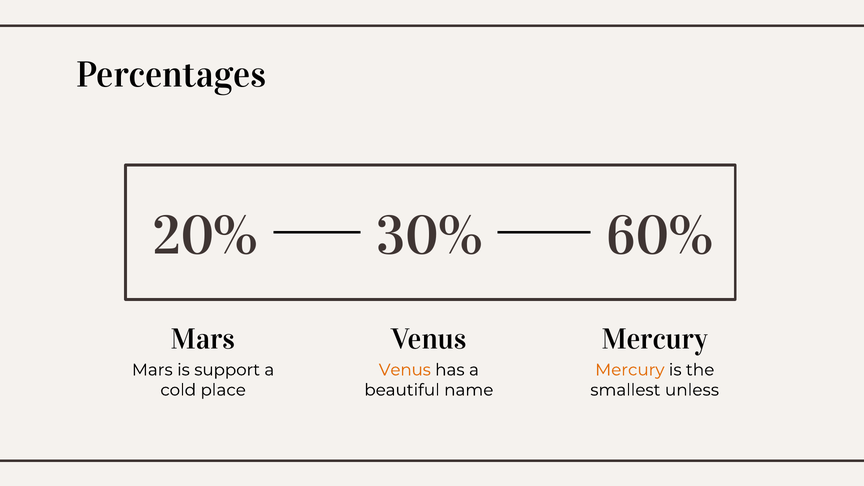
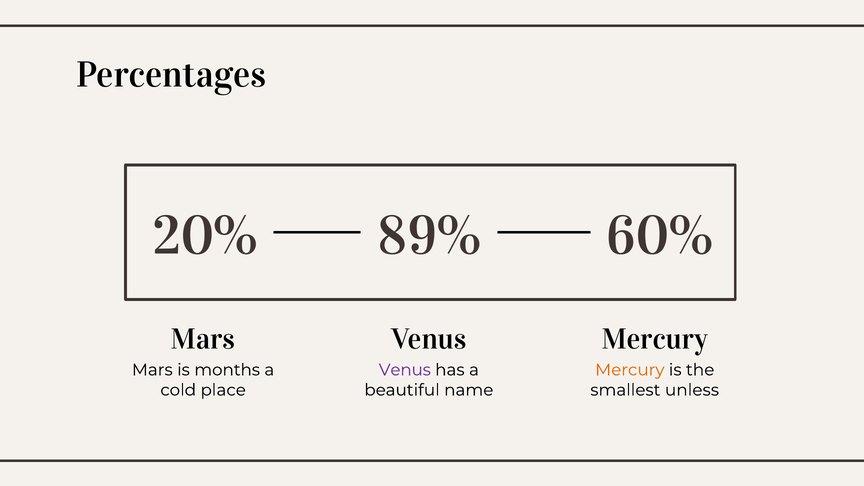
30%: 30% -> 89%
support: support -> months
Venus at (405, 370) colour: orange -> purple
